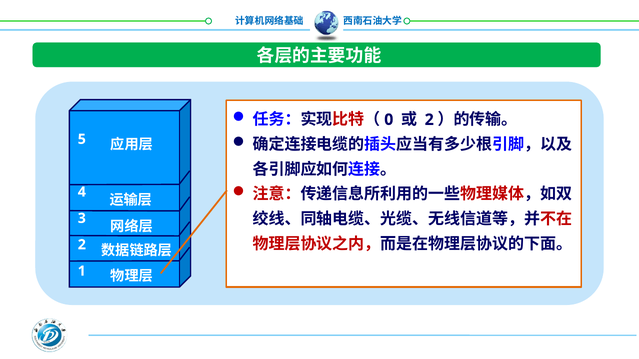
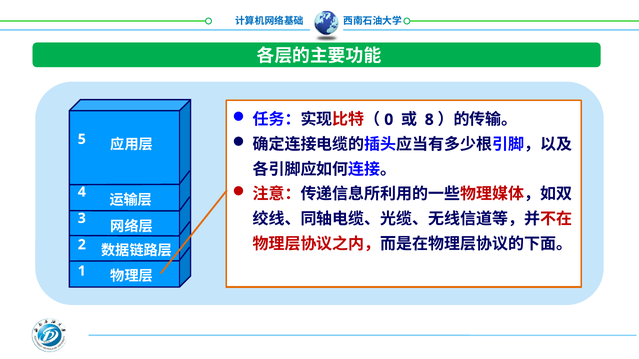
2 at (429, 120): 2 -> 8
